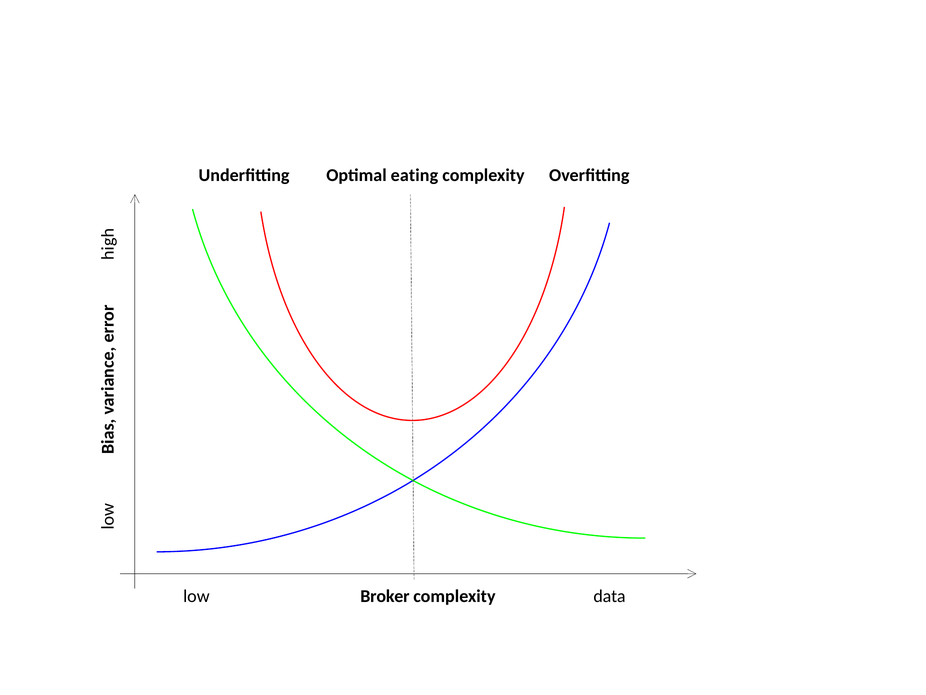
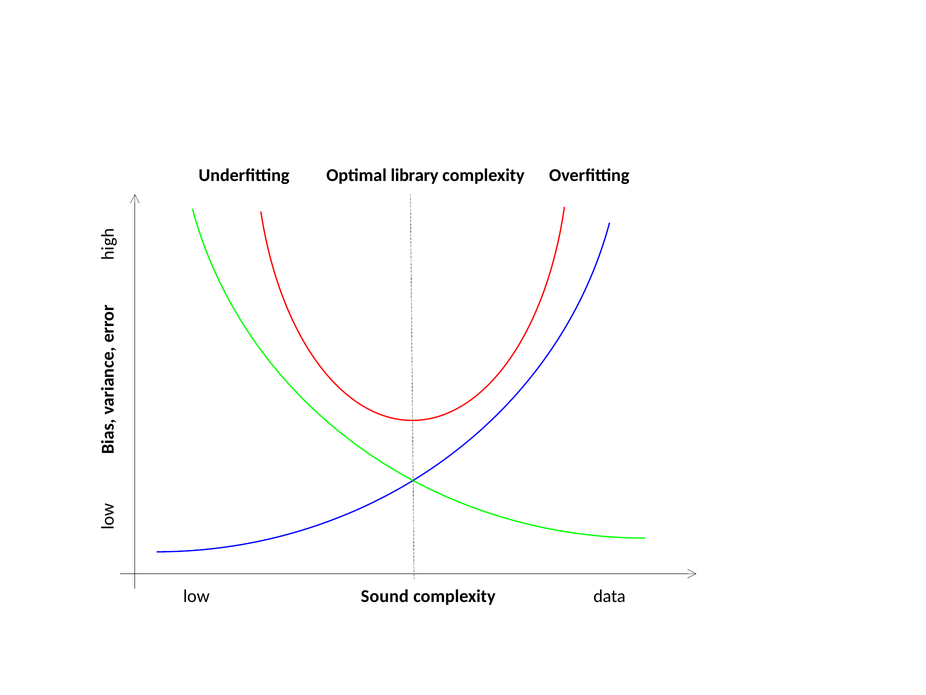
eating: eating -> library
Broker: Broker -> Sound
